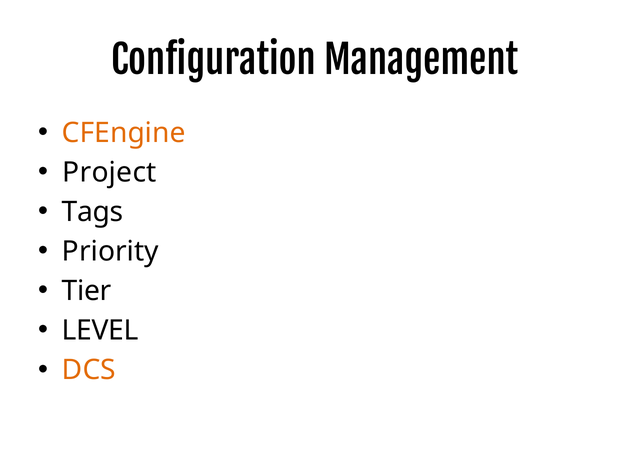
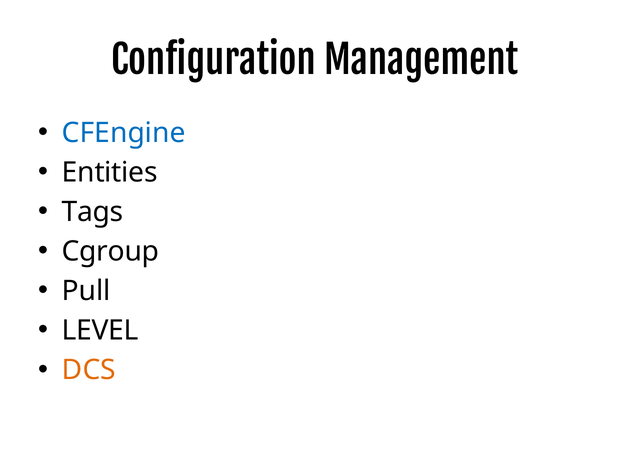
CFEngine colour: orange -> blue
Project: Project -> Entities
Priority: Priority -> Cgroup
Tier: Tier -> Pull
